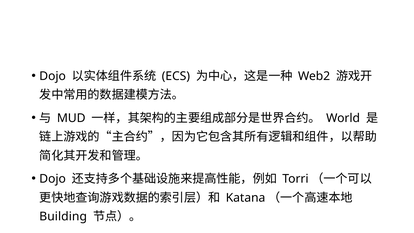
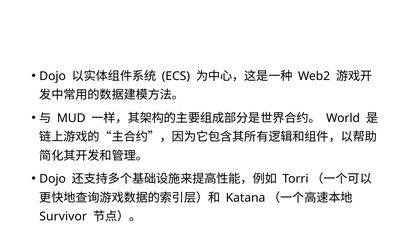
Building: Building -> Survivor
